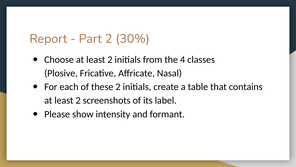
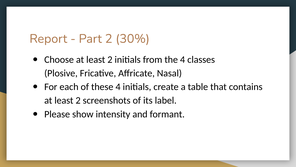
these 2: 2 -> 4
